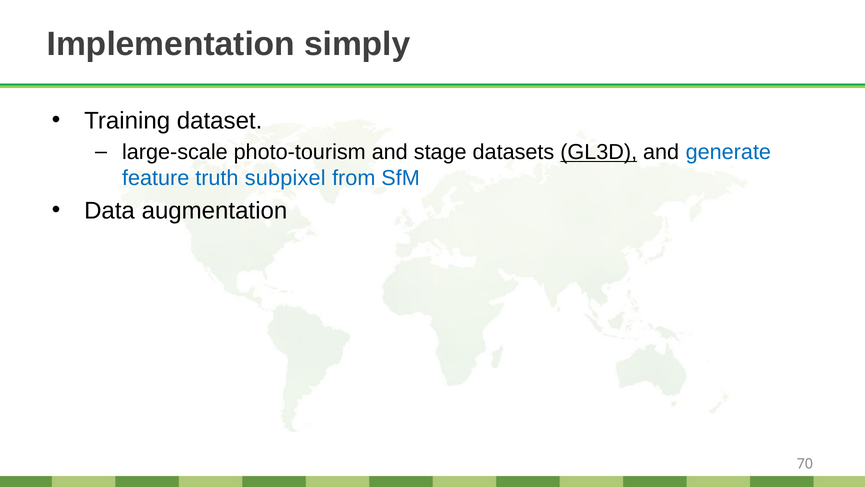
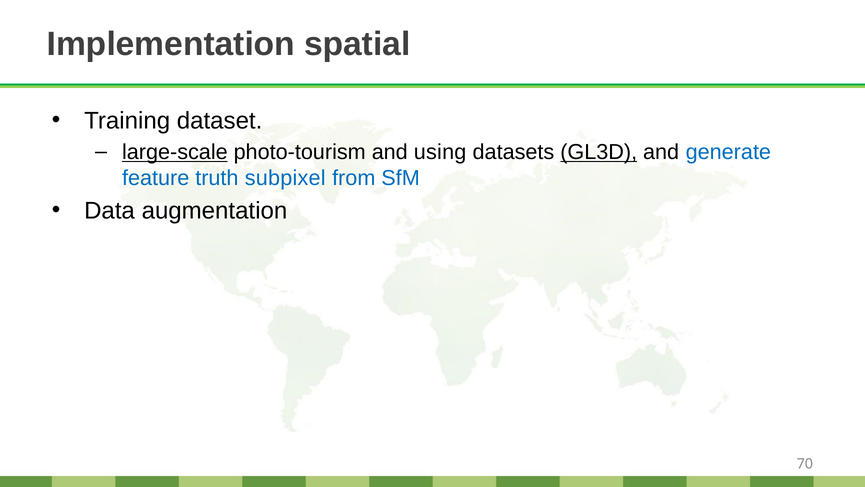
simply: simply -> spatial
large-scale underline: none -> present
stage: stage -> using
